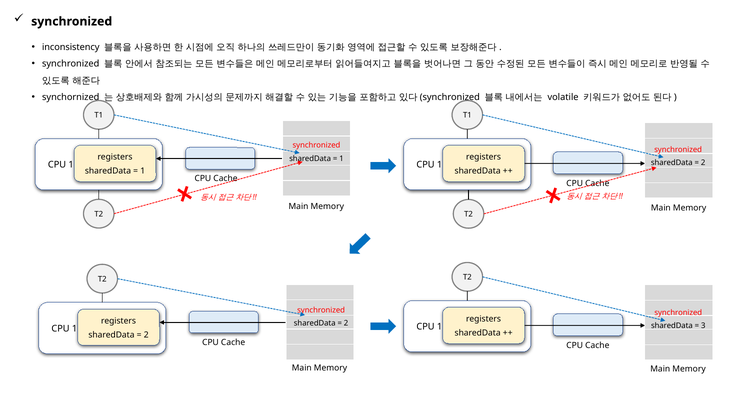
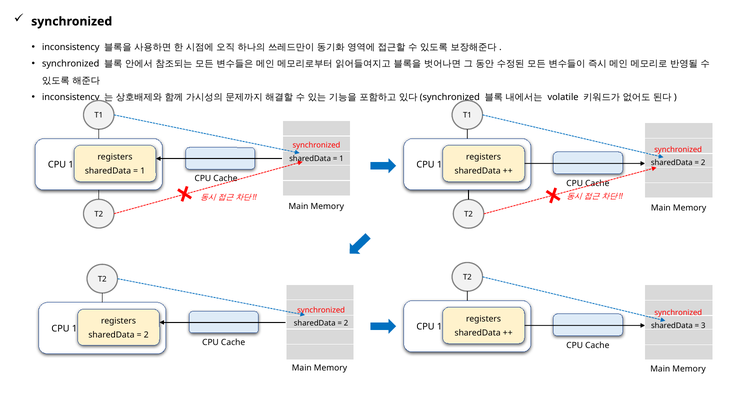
synchornized at (71, 97): synchornized -> inconsistency
